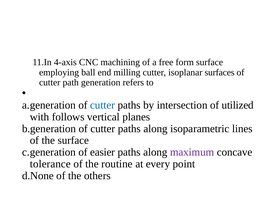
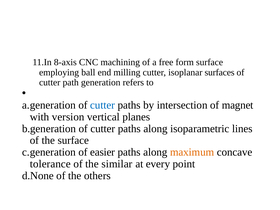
4-axis: 4-axis -> 8-axis
utilized: utilized -> magnet
follows: follows -> version
maximum colour: purple -> orange
routine: routine -> similar
